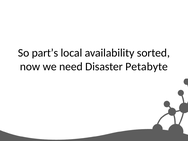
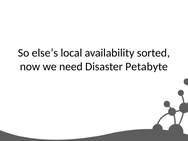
part’s: part’s -> else’s
